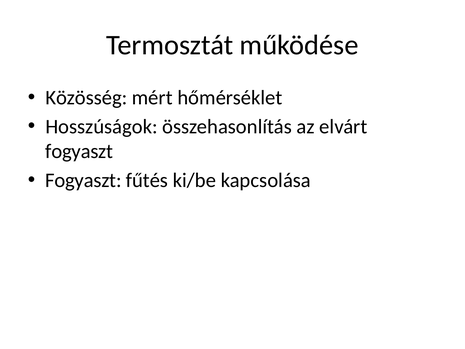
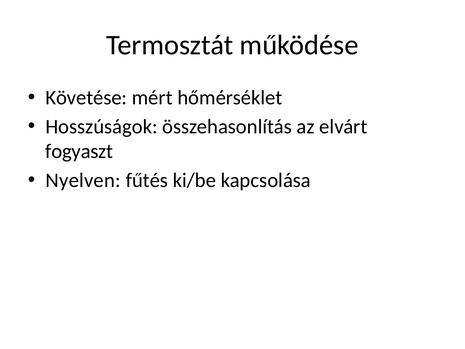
Közösség: Közösség -> Követése
Fogyaszt at (83, 180): Fogyaszt -> Nyelven
